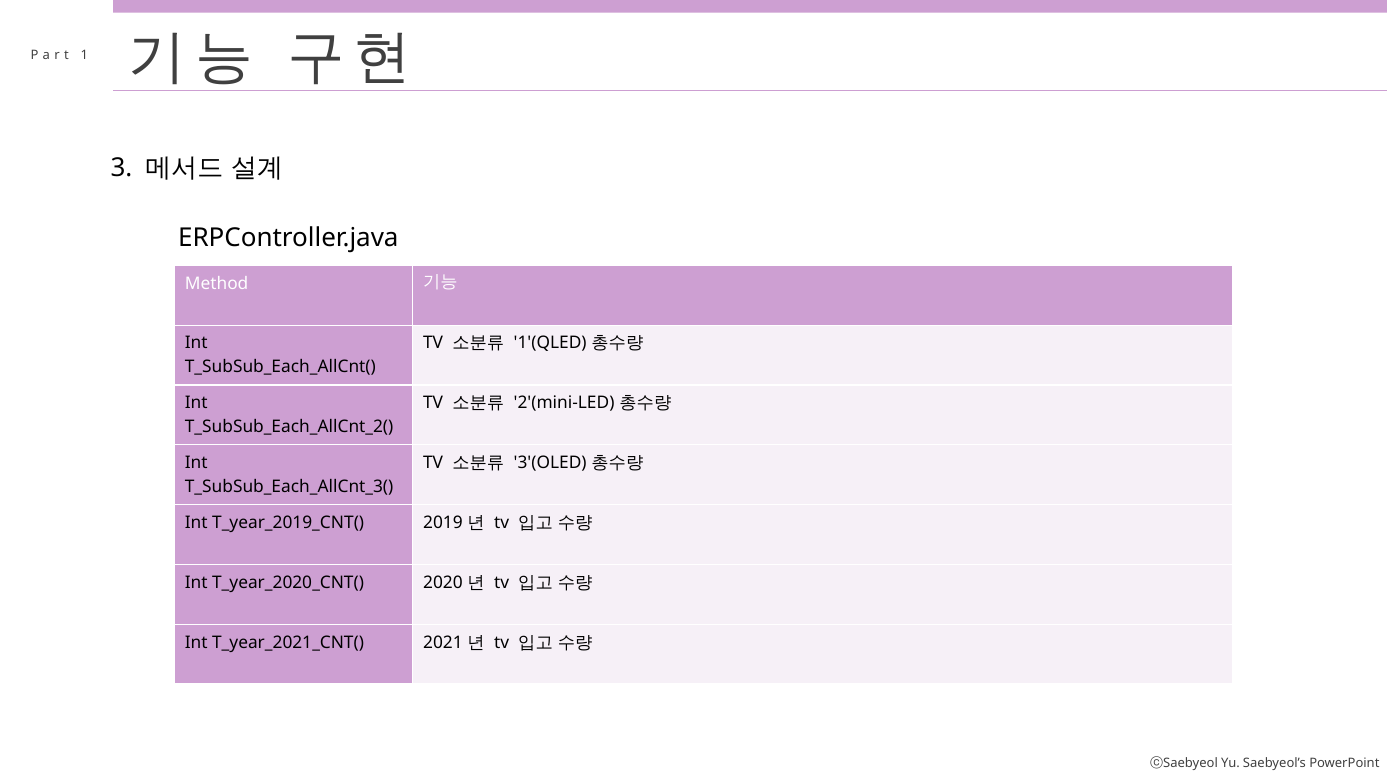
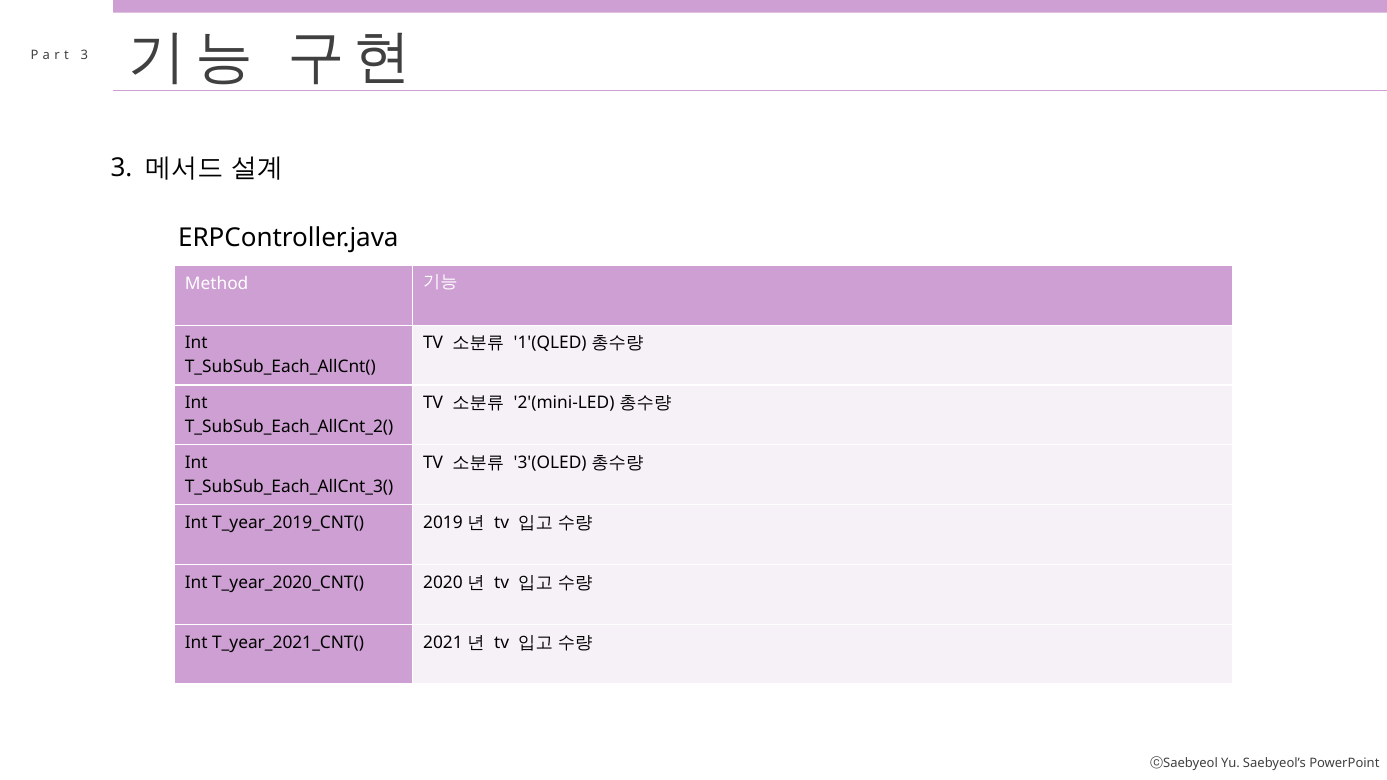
1 at (84, 55): 1 -> 3
